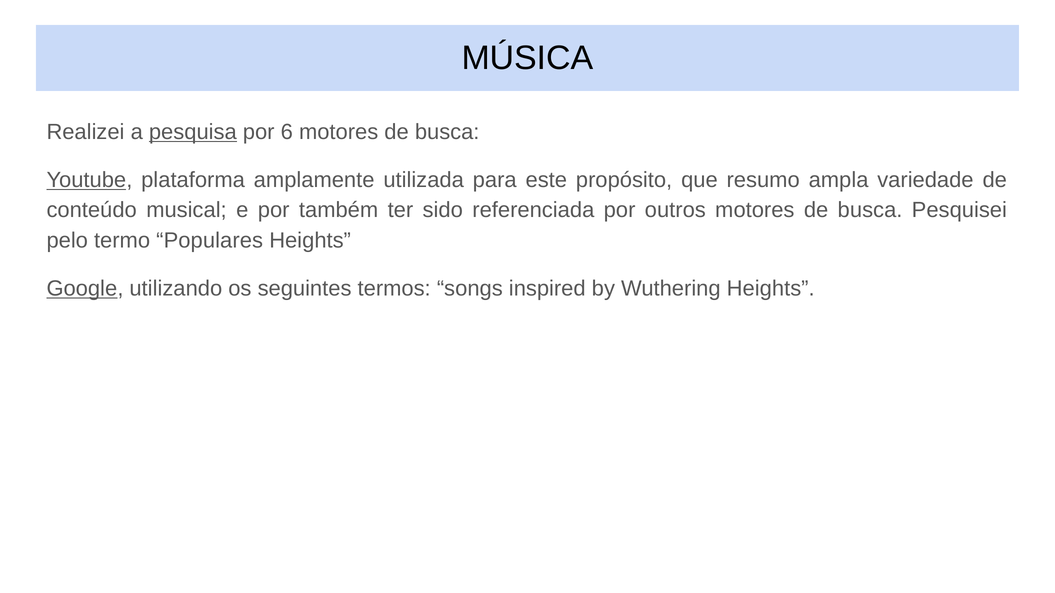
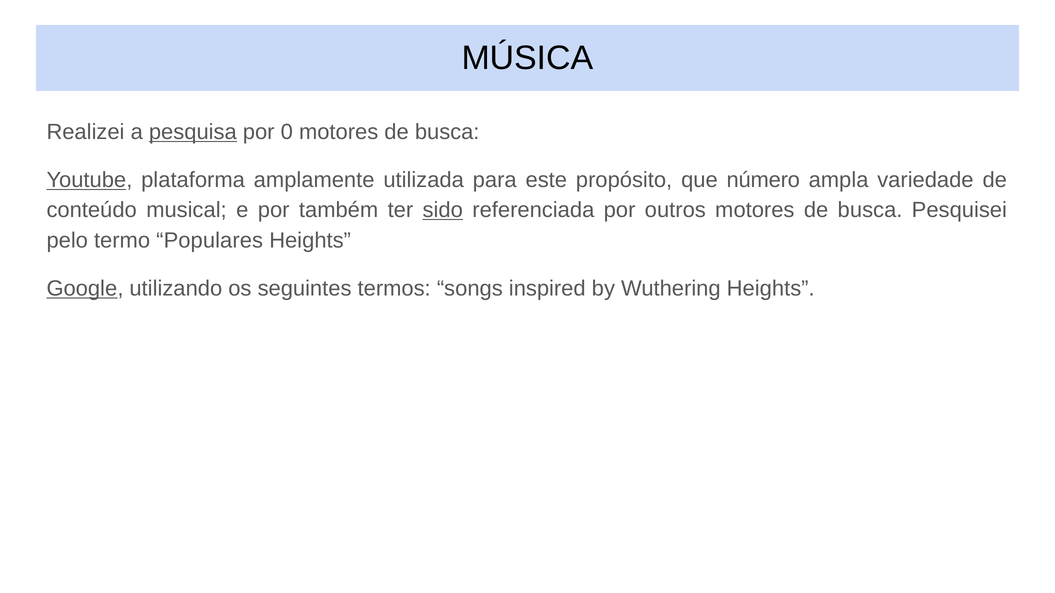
6: 6 -> 0
resumo: resumo -> número
sido underline: none -> present
